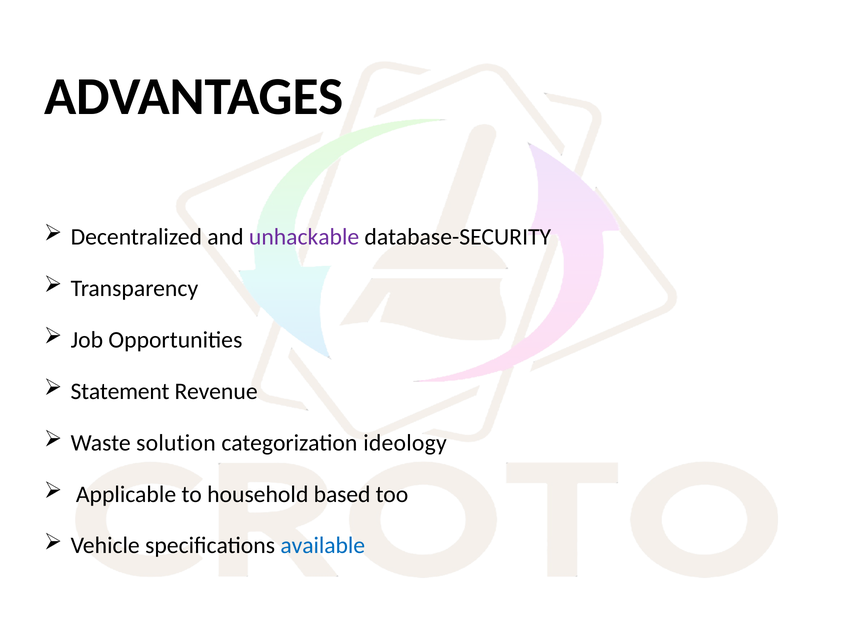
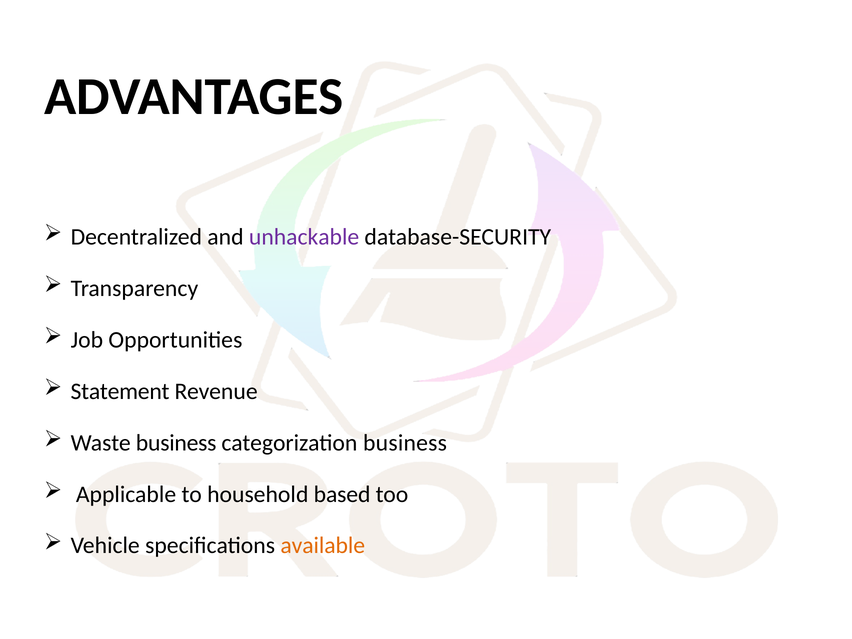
Waste solution: solution -> business
categorization ideology: ideology -> business
available colour: blue -> orange
